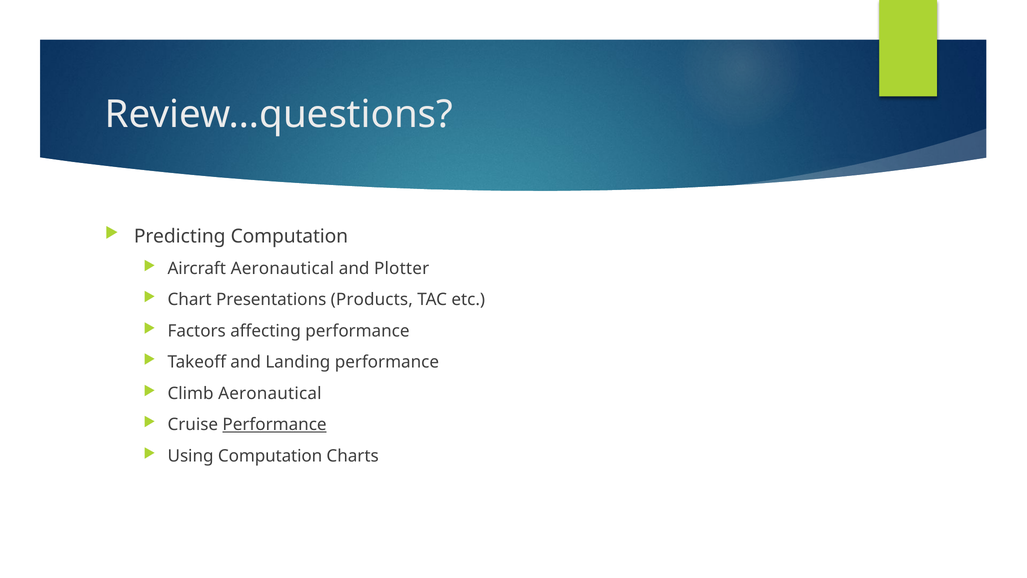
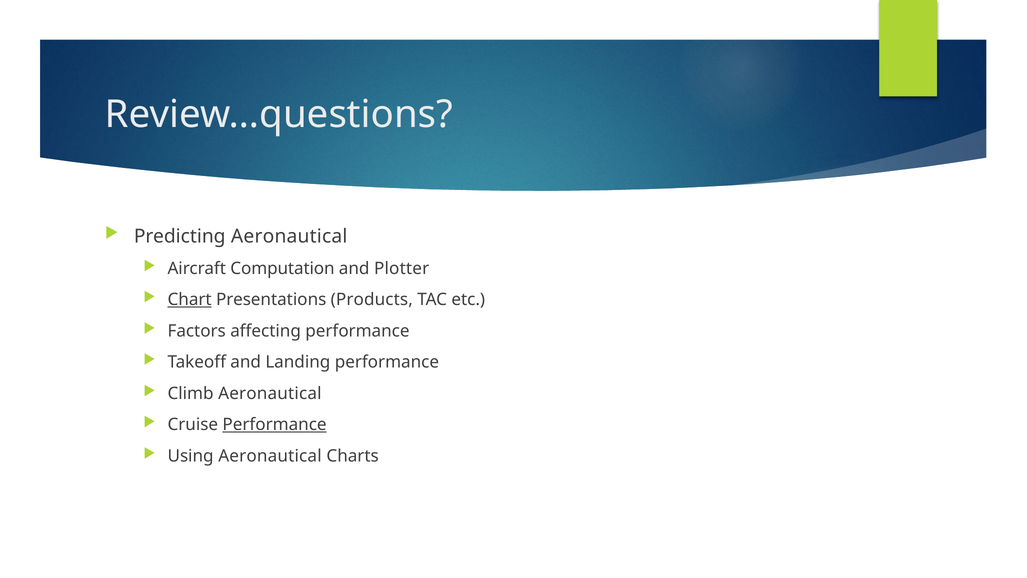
Predicting Computation: Computation -> Aeronautical
Aircraft Aeronautical: Aeronautical -> Computation
Chart underline: none -> present
Using Computation: Computation -> Aeronautical
